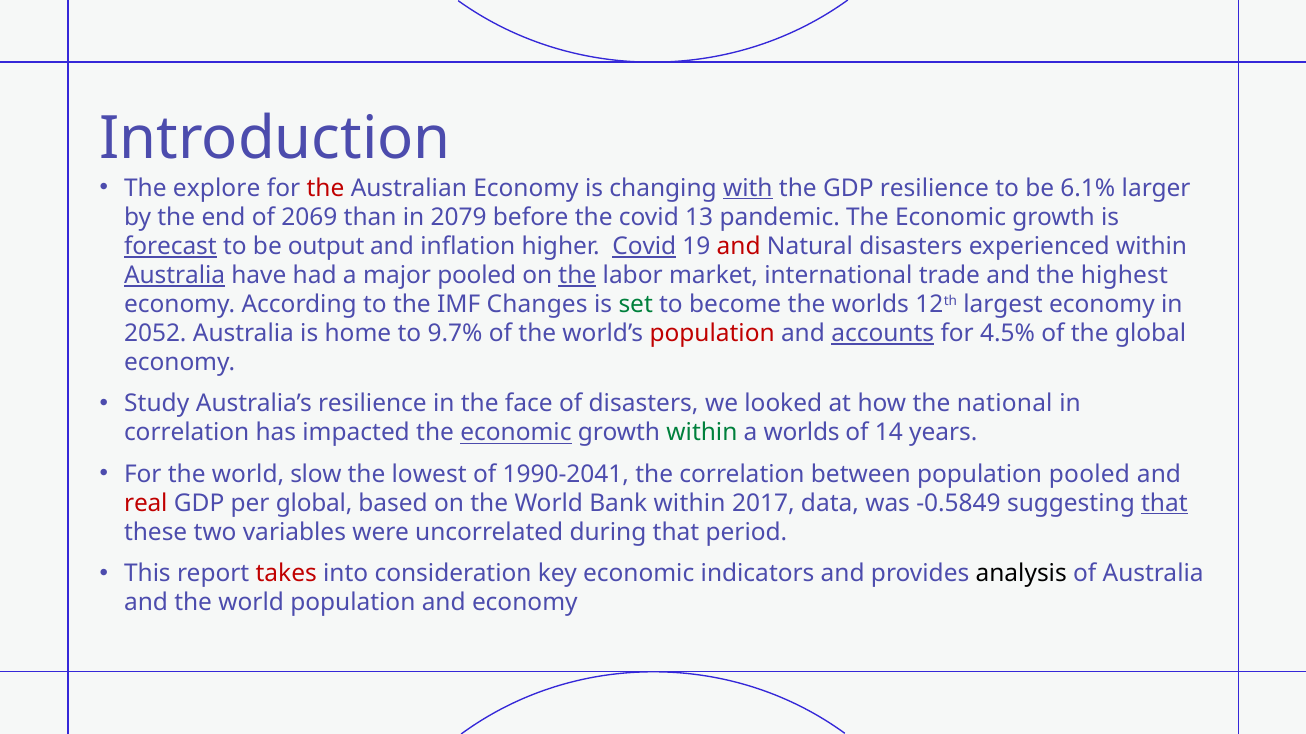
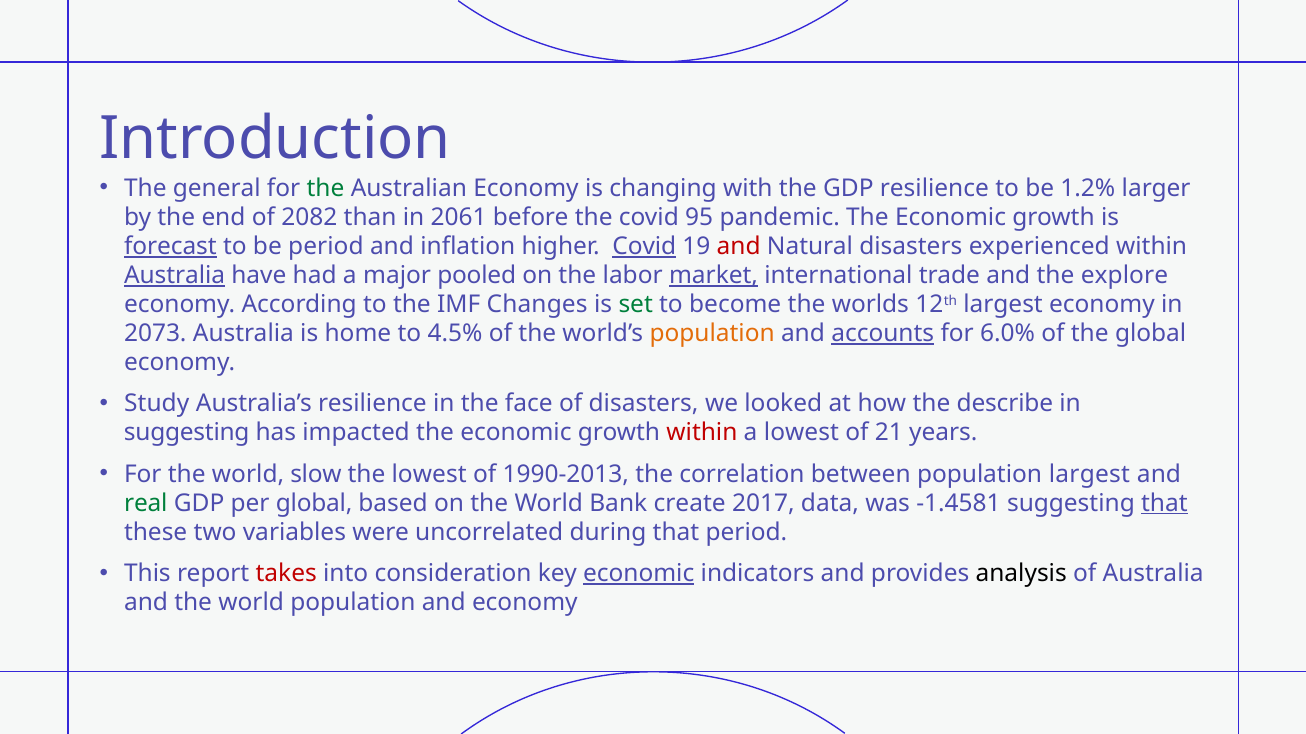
explore: explore -> general
the at (325, 188) colour: red -> green
with underline: present -> none
6.1%: 6.1% -> 1.2%
2069: 2069 -> 2082
2079: 2079 -> 2061
13: 13 -> 95
be output: output -> period
the at (577, 276) underline: present -> none
market underline: none -> present
highest: highest -> explore
2052: 2052 -> 2073
9.7%: 9.7% -> 4.5%
population at (712, 334) colour: red -> orange
4.5%: 4.5% -> 6.0%
national: national -> describe
correlation at (187, 433): correlation -> suggesting
economic at (516, 433) underline: present -> none
within at (702, 433) colour: green -> red
a worlds: worlds -> lowest
14: 14 -> 21
1990-2041: 1990-2041 -> 1990-2013
population pooled: pooled -> largest
real colour: red -> green
Bank within: within -> create
-0.5849: -0.5849 -> -1.4581
economic at (639, 574) underline: none -> present
